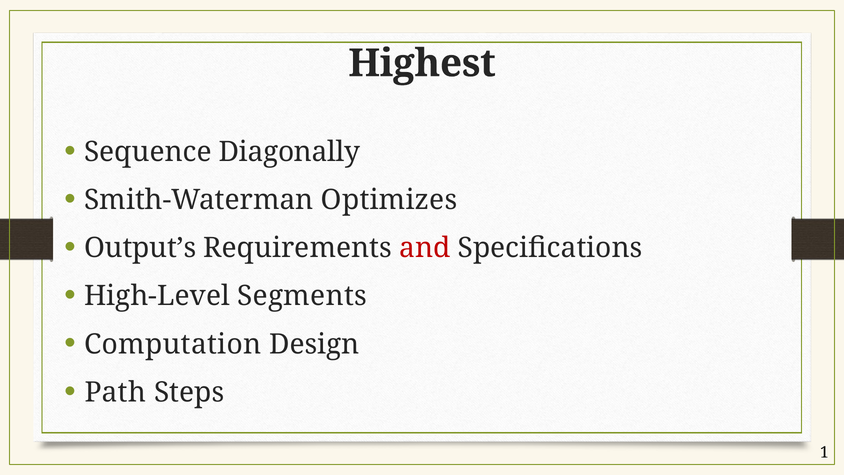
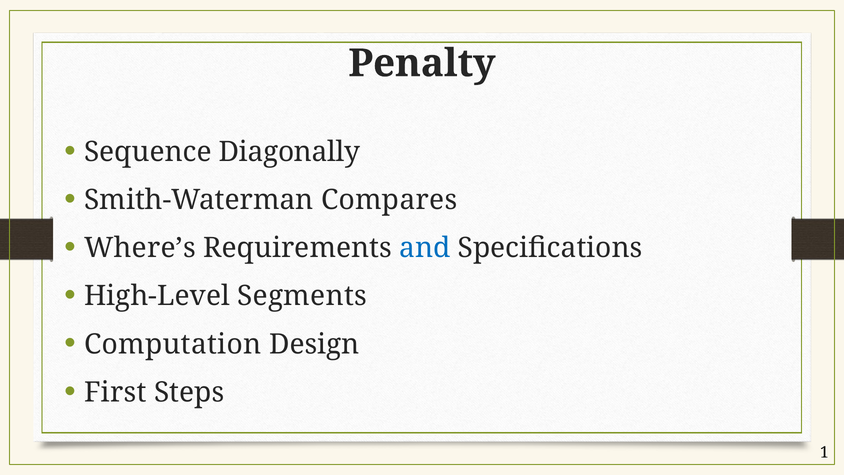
Highest: Highest -> Penalty
Optimizes: Optimizes -> Compares
Output’s: Output’s -> Where’s
and colour: red -> blue
Path: Path -> First
